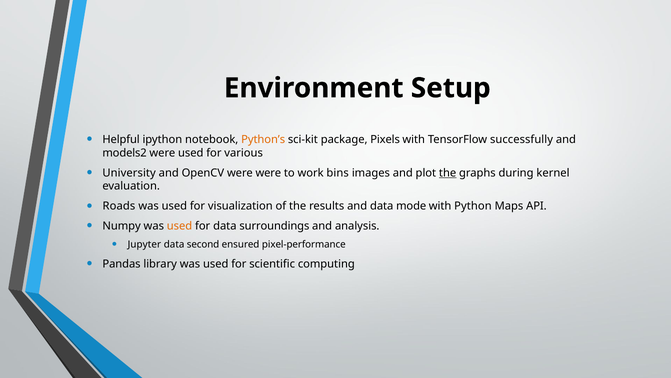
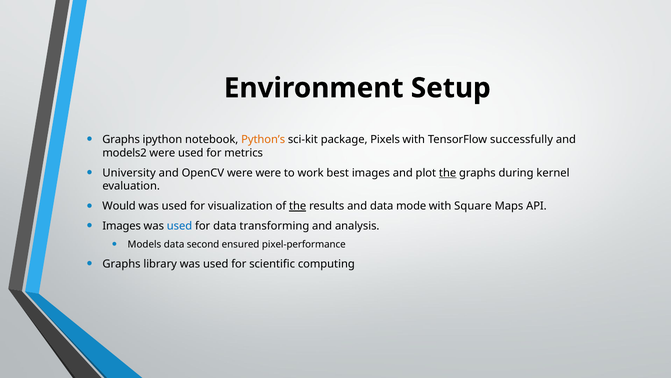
Helpful at (121, 139): Helpful -> Graphs
various: various -> metrics
bins: bins -> best
Roads: Roads -> Would
the at (298, 206) underline: none -> present
Python: Python -> Square
Numpy at (122, 226): Numpy -> Images
used at (180, 226) colour: orange -> blue
surroundings: surroundings -> transforming
Jupyter: Jupyter -> Models
Pandas at (122, 263): Pandas -> Graphs
